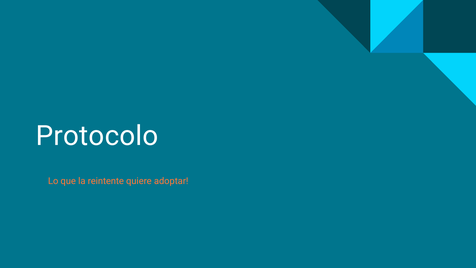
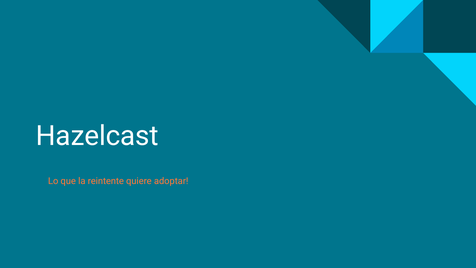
Protocolo: Protocolo -> Hazelcast
